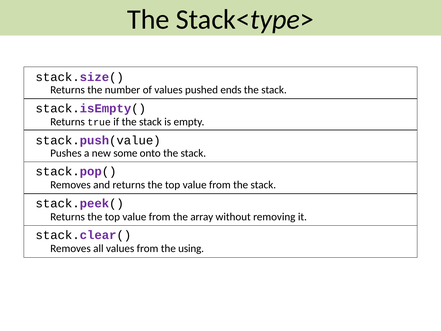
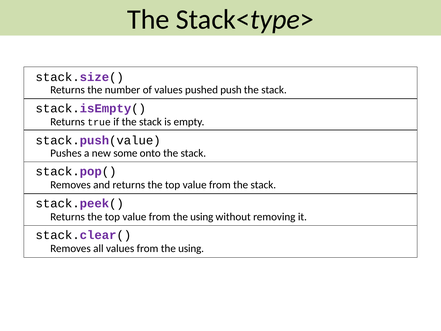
ends: ends -> push
value from the array: array -> using
